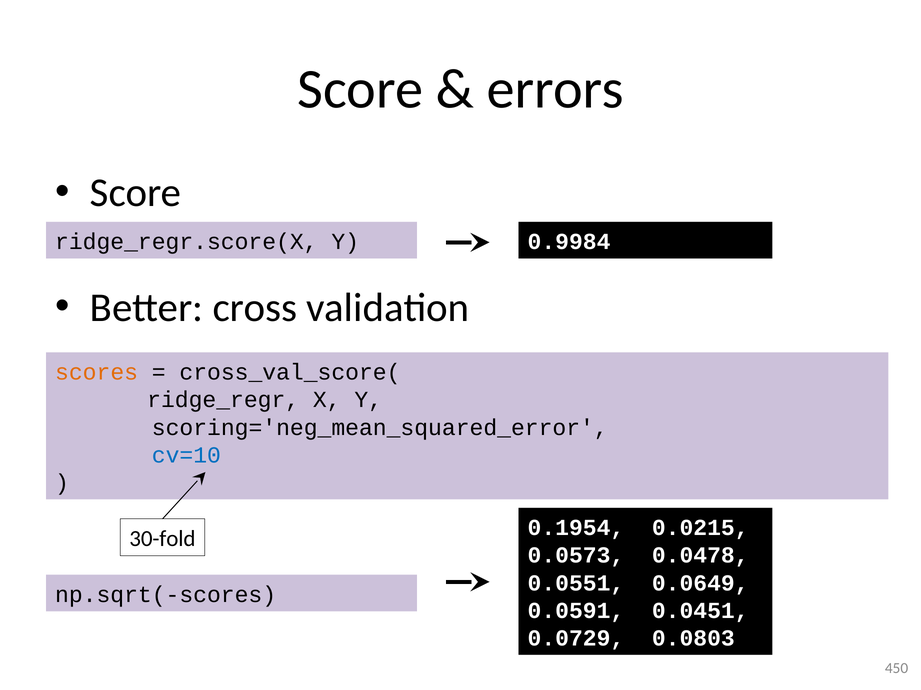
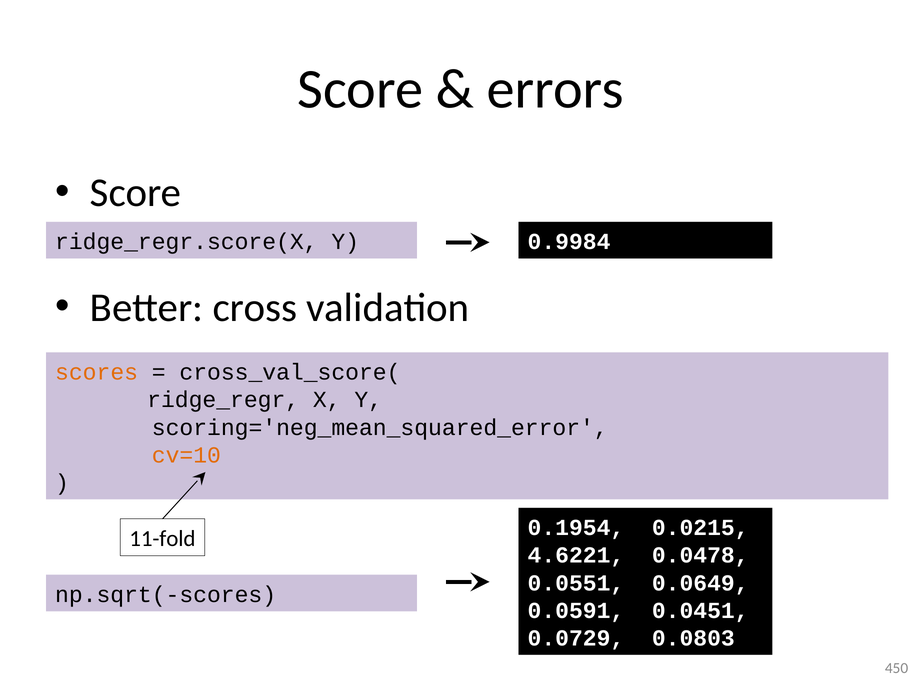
cv=10 colour: blue -> orange
30-fold: 30-fold -> 11-fold
0.0573: 0.0573 -> 4.6221
